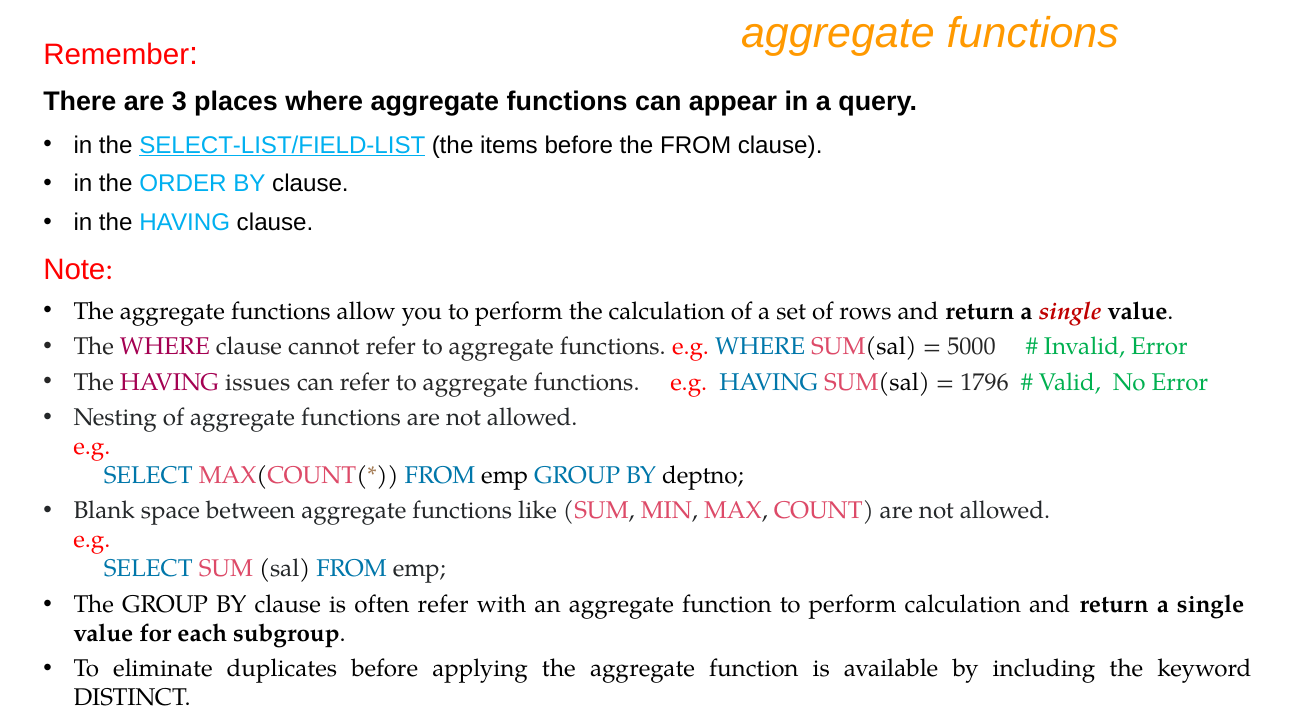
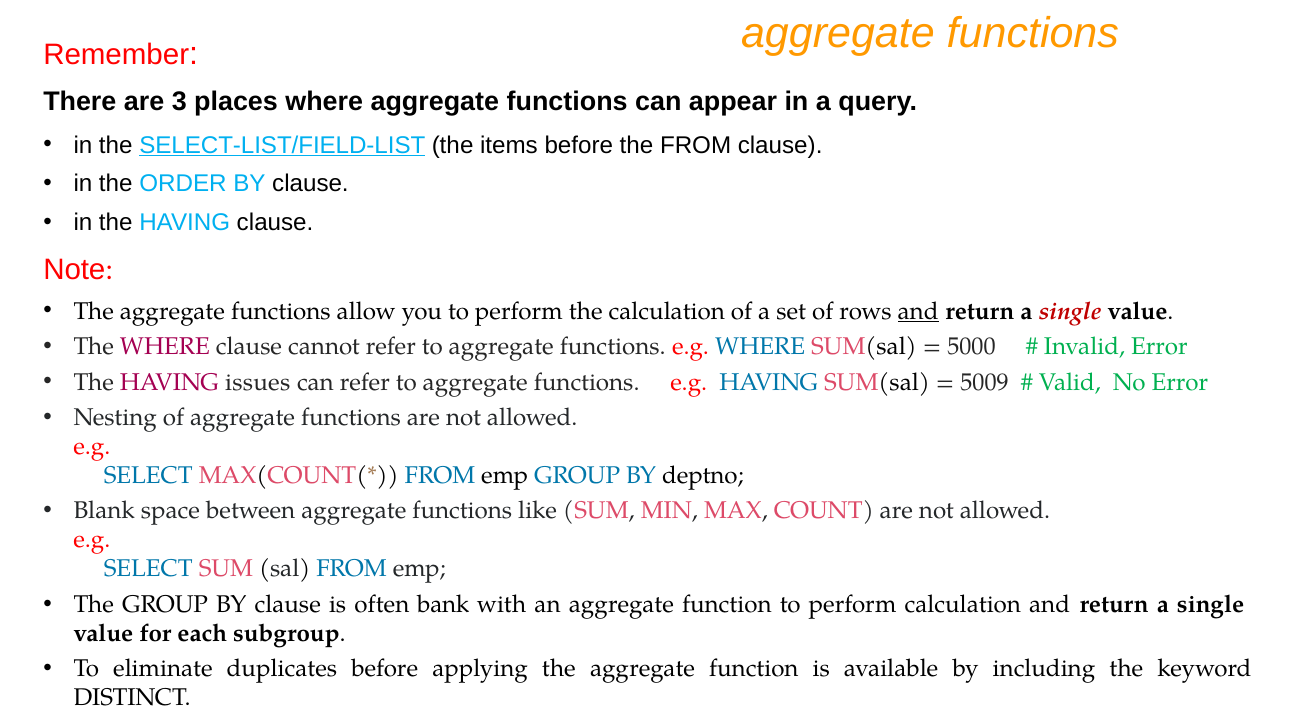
and at (918, 312) underline: none -> present
1796: 1796 -> 5009
often refer: refer -> bank
